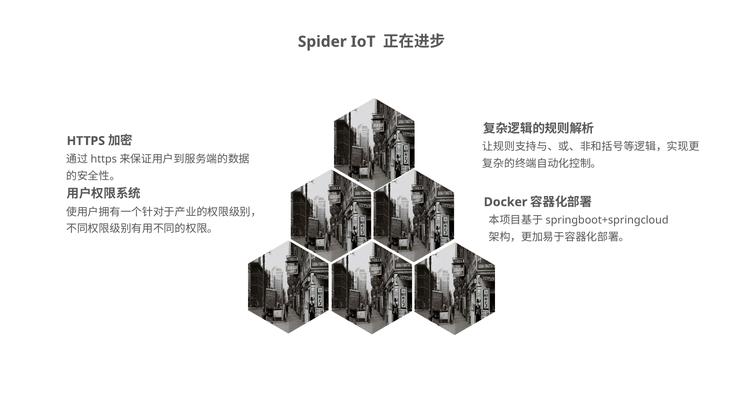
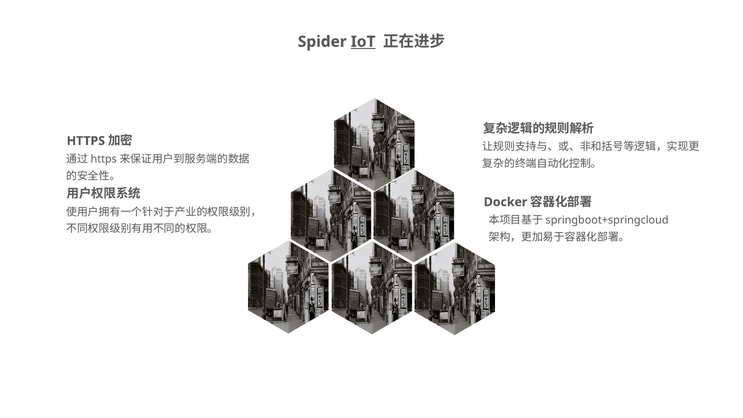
IoT underline: none -> present
